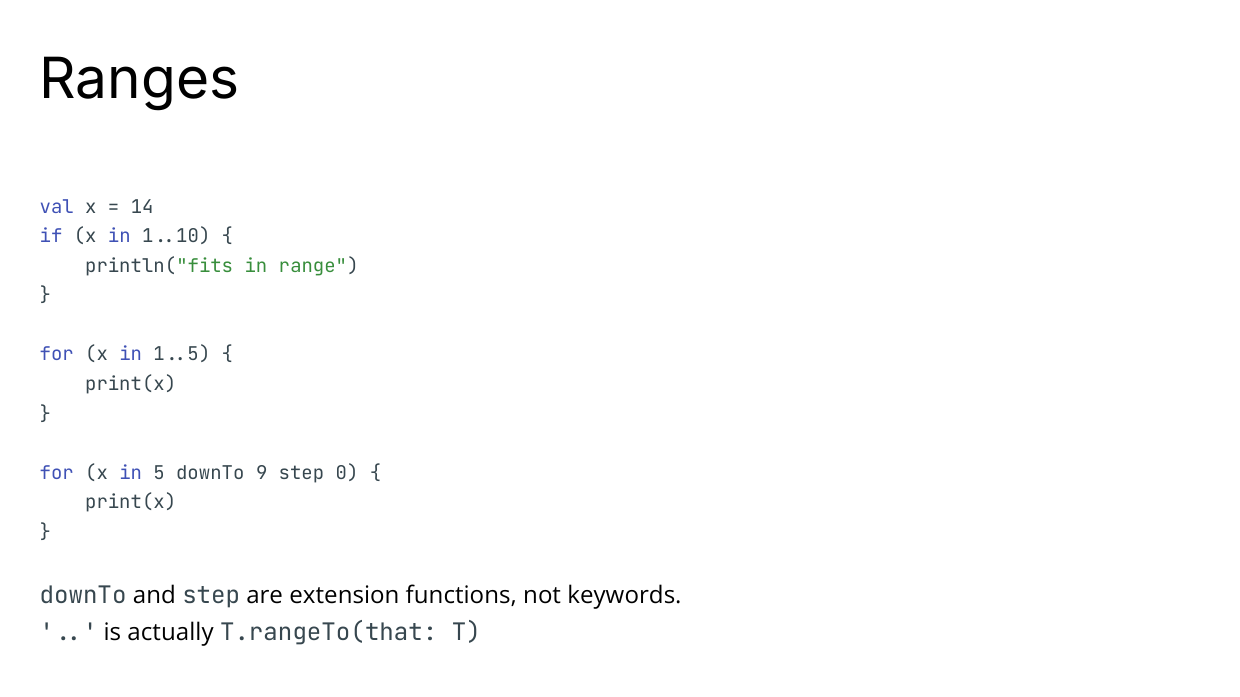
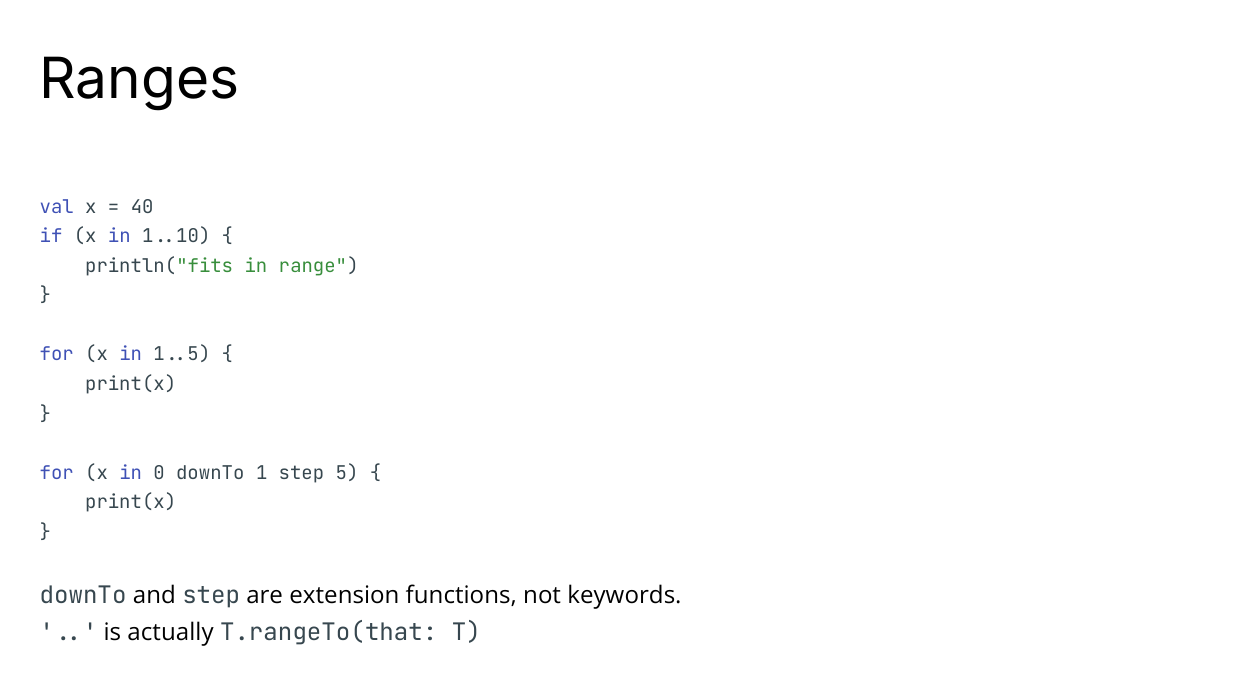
14: 14 -> 40
5: 5 -> 0
9: 9 -> 1
0: 0 -> 5
